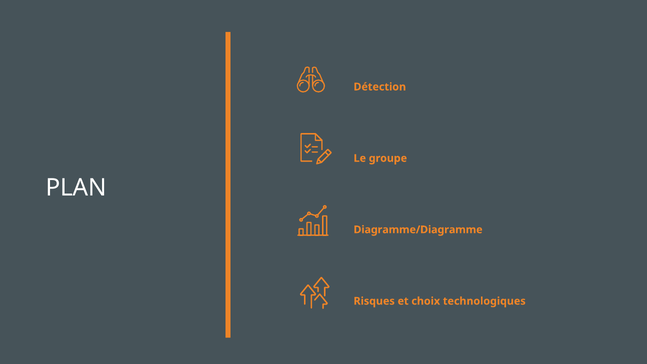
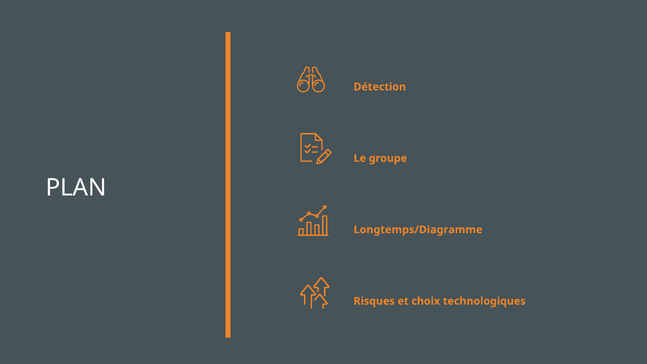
Diagramme/Diagramme: Diagramme/Diagramme -> Longtemps/Diagramme
